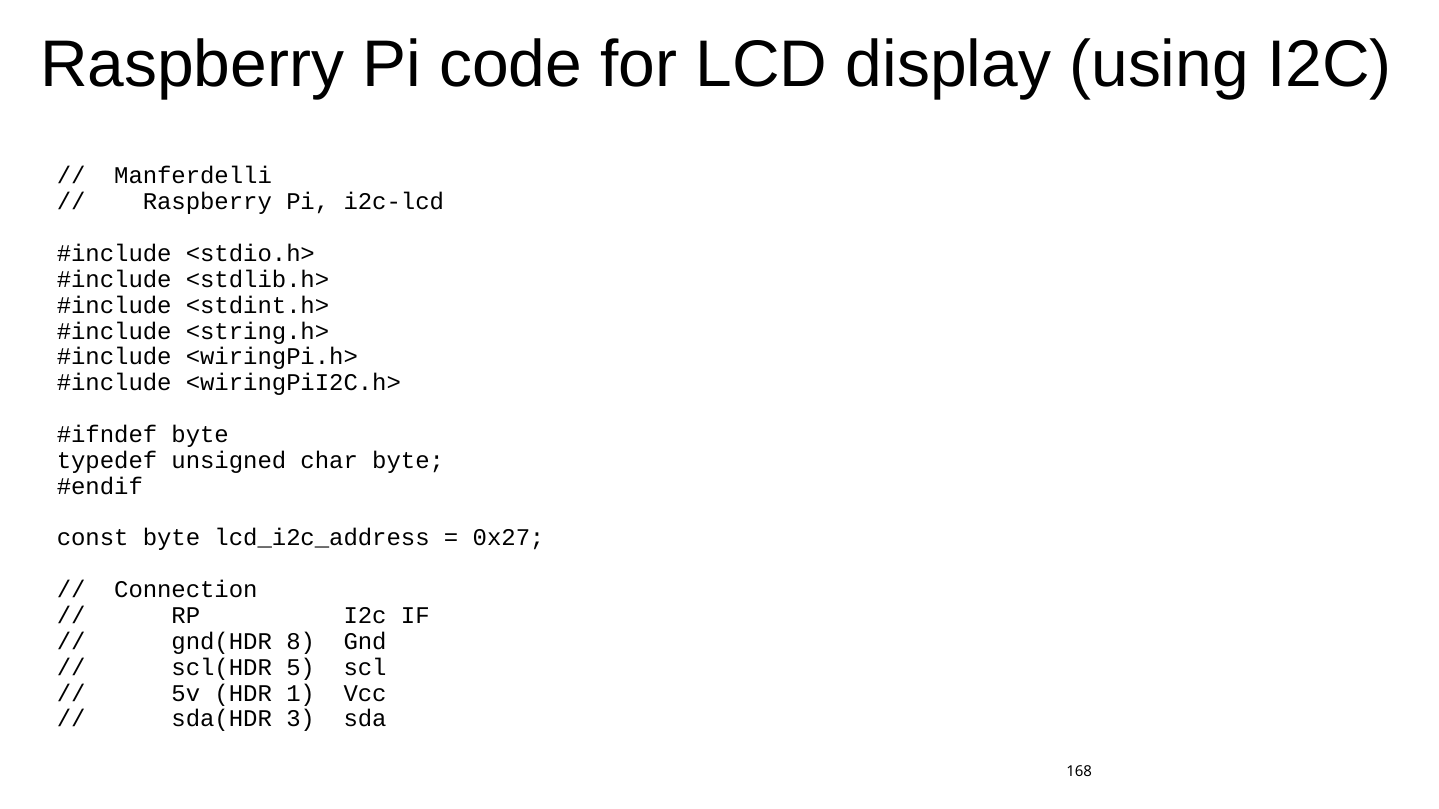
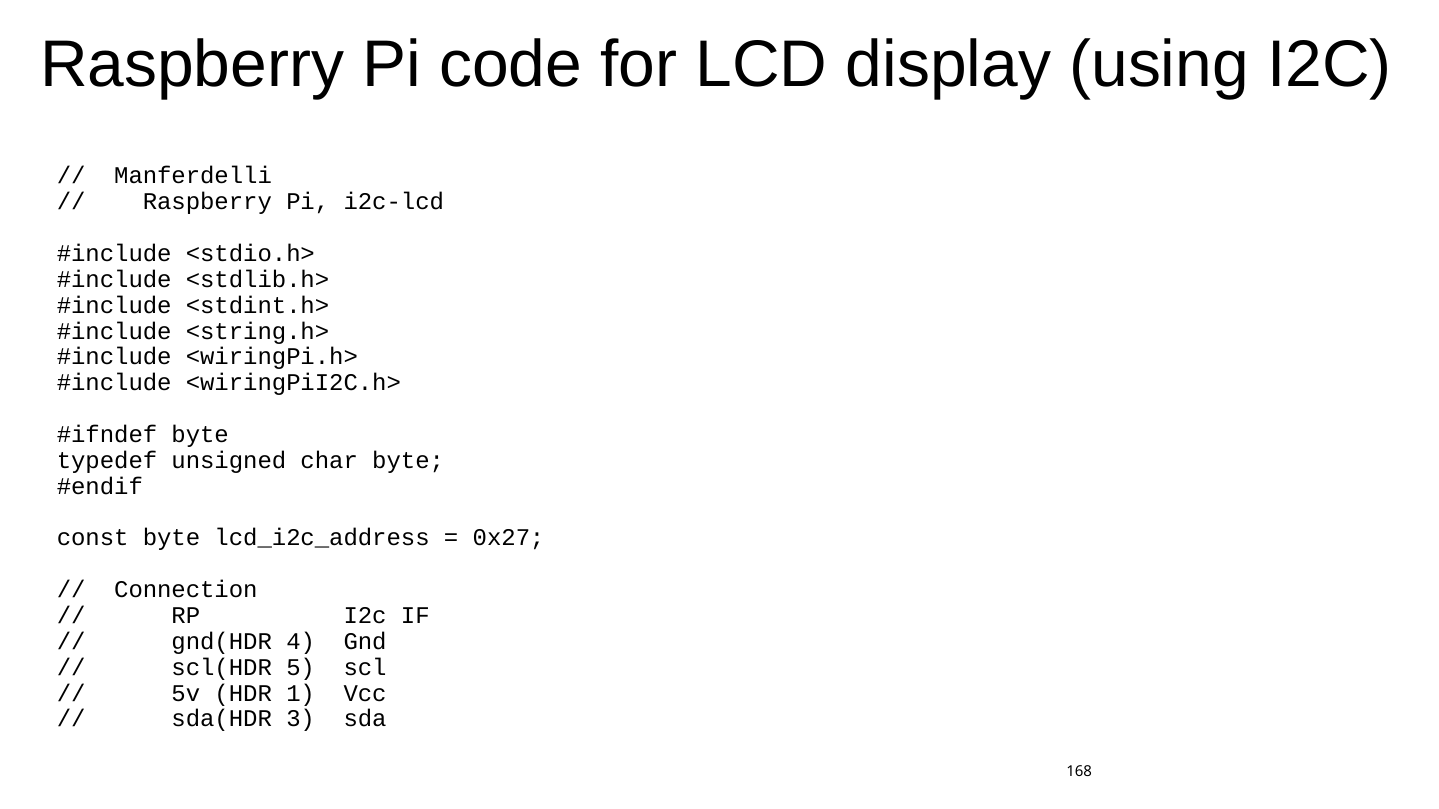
8: 8 -> 4
